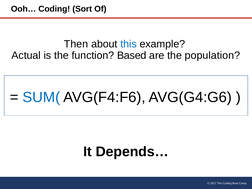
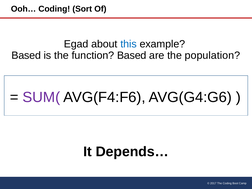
Then: Then -> Egad
Actual at (26, 55): Actual -> Based
SUM( colour: blue -> purple
